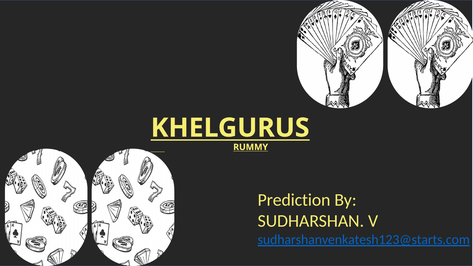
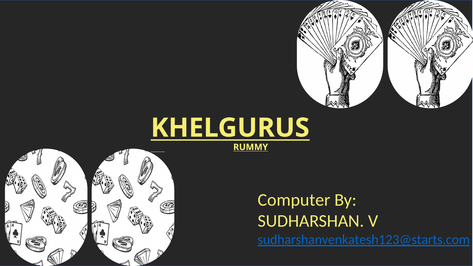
Prediction: Prediction -> Computer
